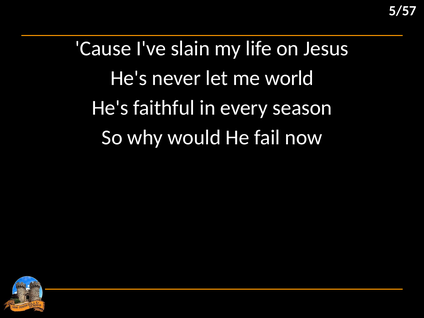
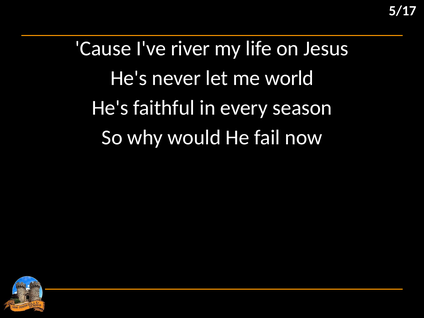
5/57: 5/57 -> 5/17
slain: slain -> river
